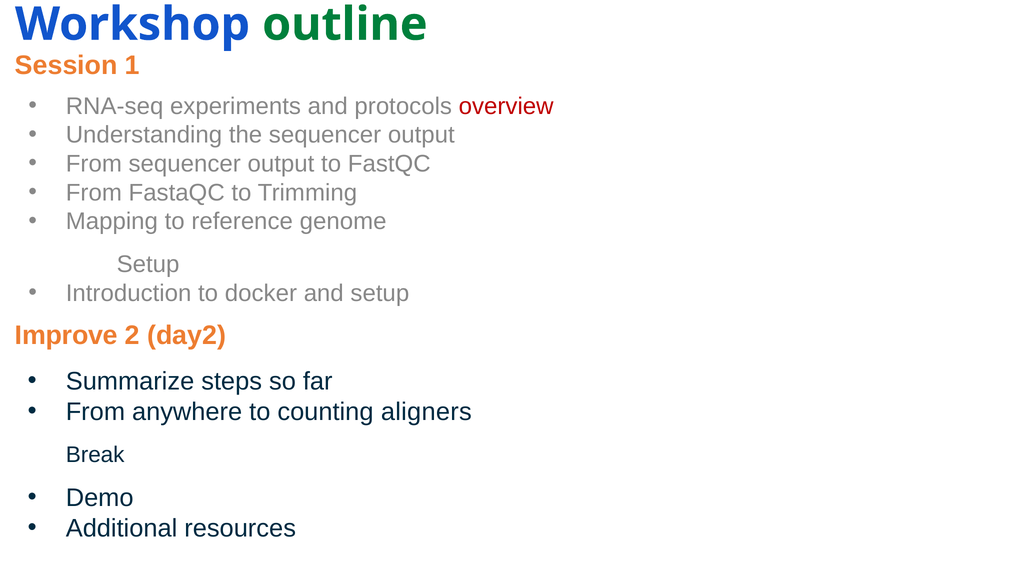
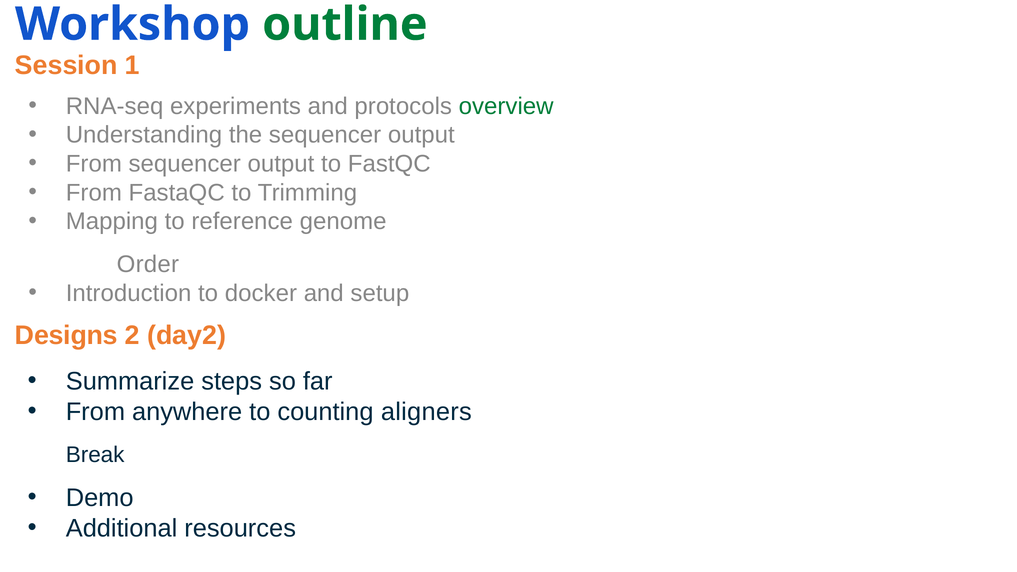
overview colour: red -> green
Setup at (148, 264): Setup -> Order
Improve: Improve -> Designs
